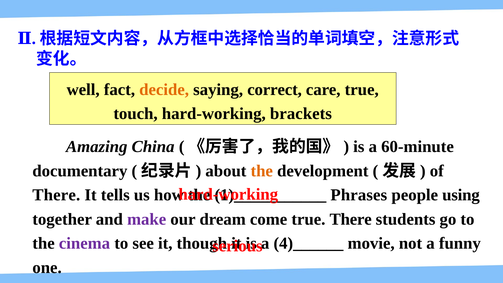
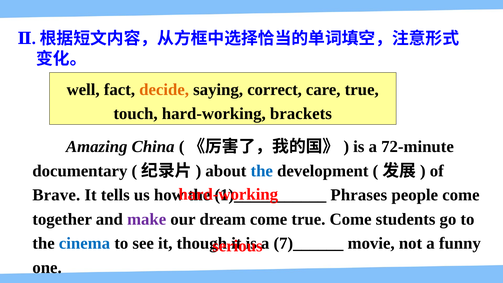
60-minute: 60-minute -> 72-minute
the at (262, 171) colour: orange -> blue
There at (56, 195): There -> Brave
people using: using -> come
true There: There -> Come
cinema colour: purple -> blue
4)______: 4)______ -> 7)______
